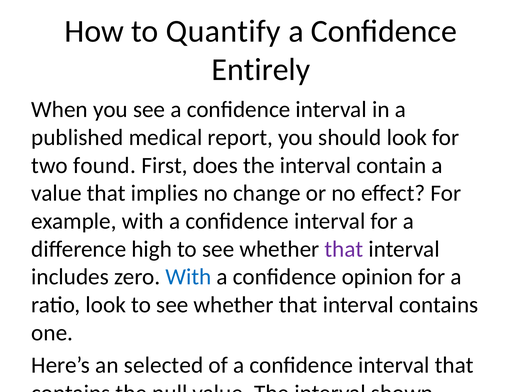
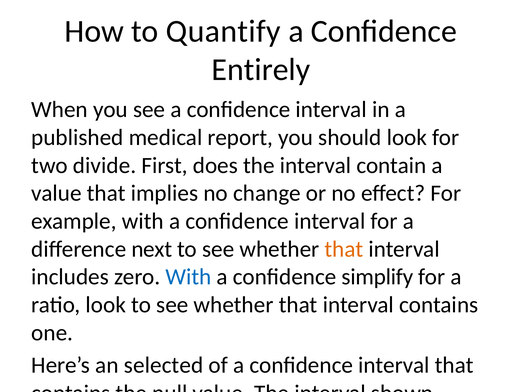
found: found -> divide
high: high -> next
that at (344, 249) colour: purple -> orange
opinion: opinion -> simplify
